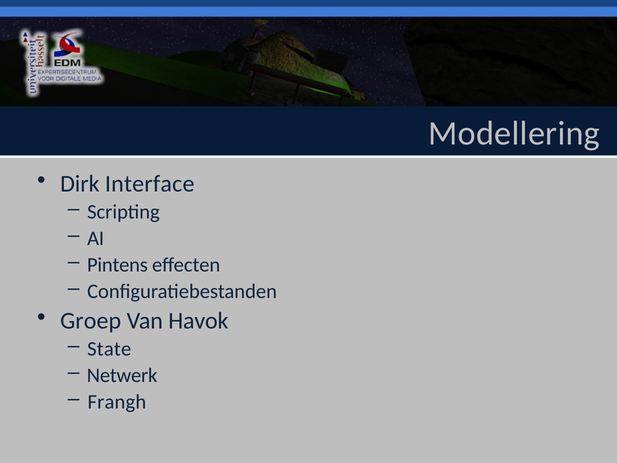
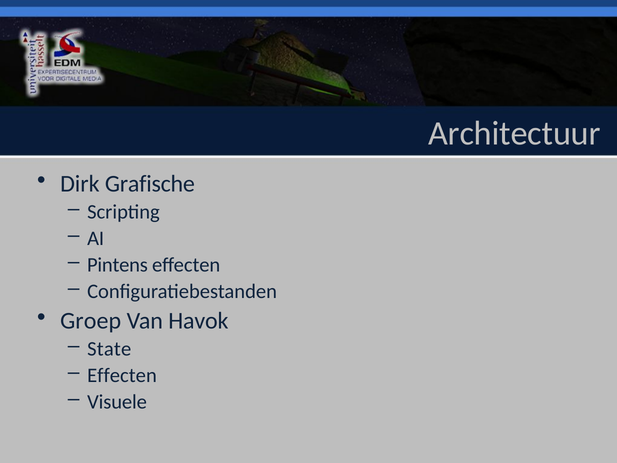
Modellering: Modellering -> Architectuur
Interface: Interface -> Grafische
Netwerk at (122, 375): Netwerk -> Effecten
Frangh: Frangh -> Visuele
